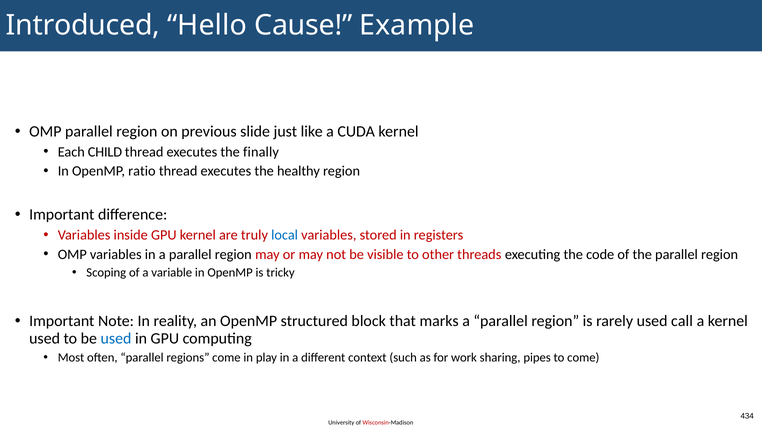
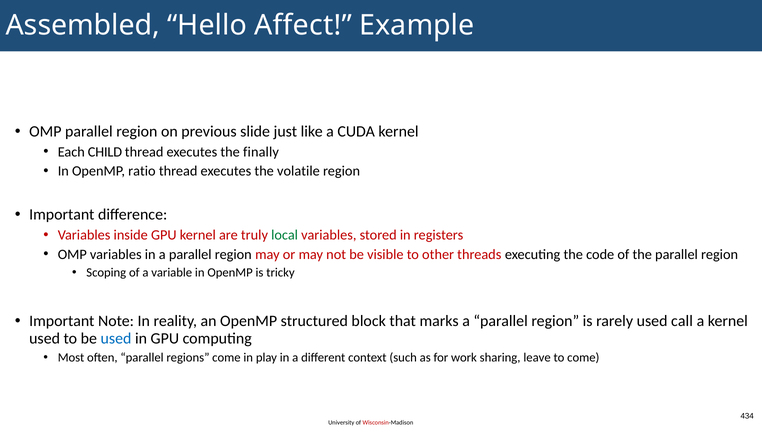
Introduced: Introduced -> Assembled
Cause: Cause -> Affect
healthy: healthy -> volatile
local colour: blue -> green
pipes: pipes -> leave
